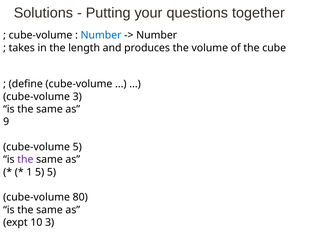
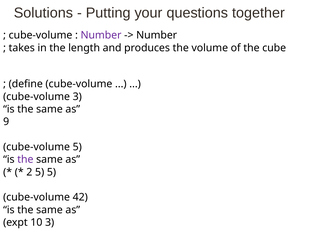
Number at (101, 35) colour: blue -> purple
1: 1 -> 2
80: 80 -> 42
